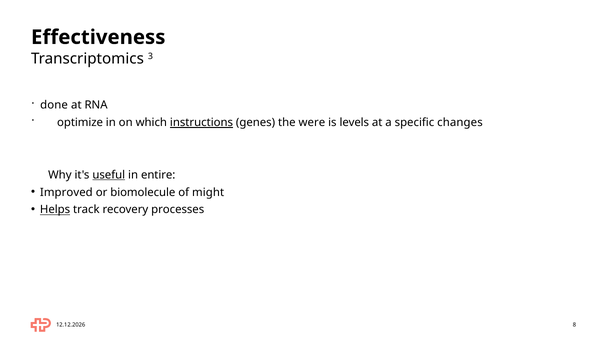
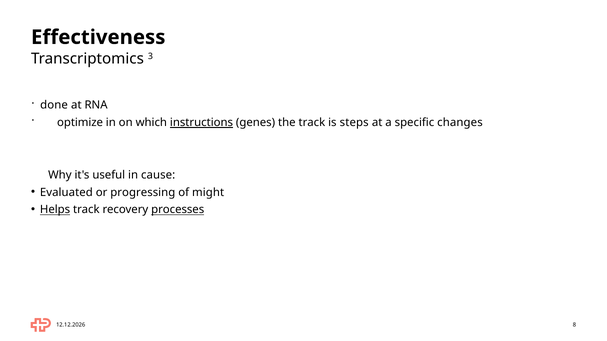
the were: were -> track
levels: levels -> steps
useful underline: present -> none
entire: entire -> cause
Improved: Improved -> Evaluated
biomolecule: biomolecule -> progressing
processes underline: none -> present
